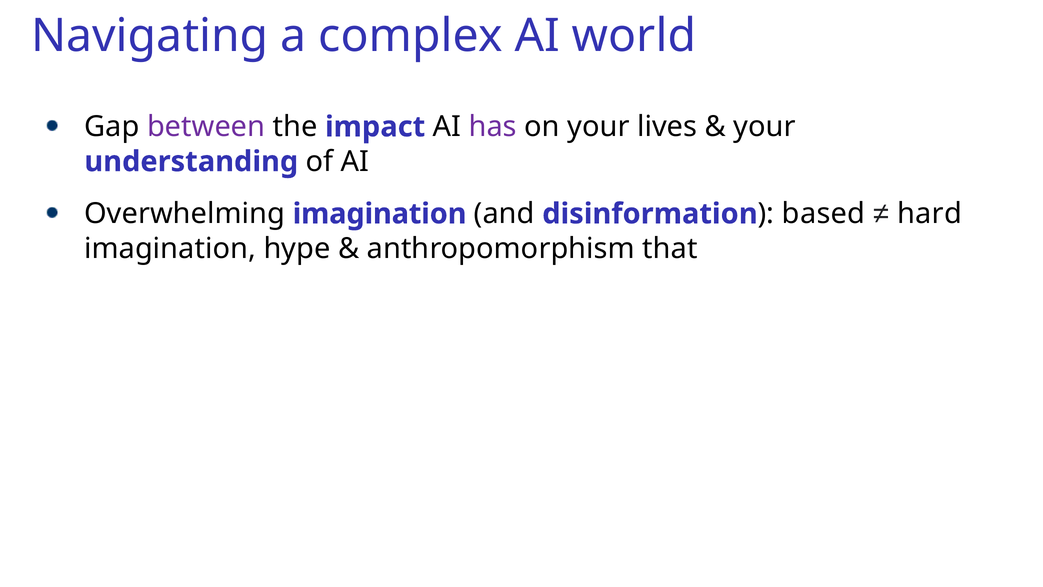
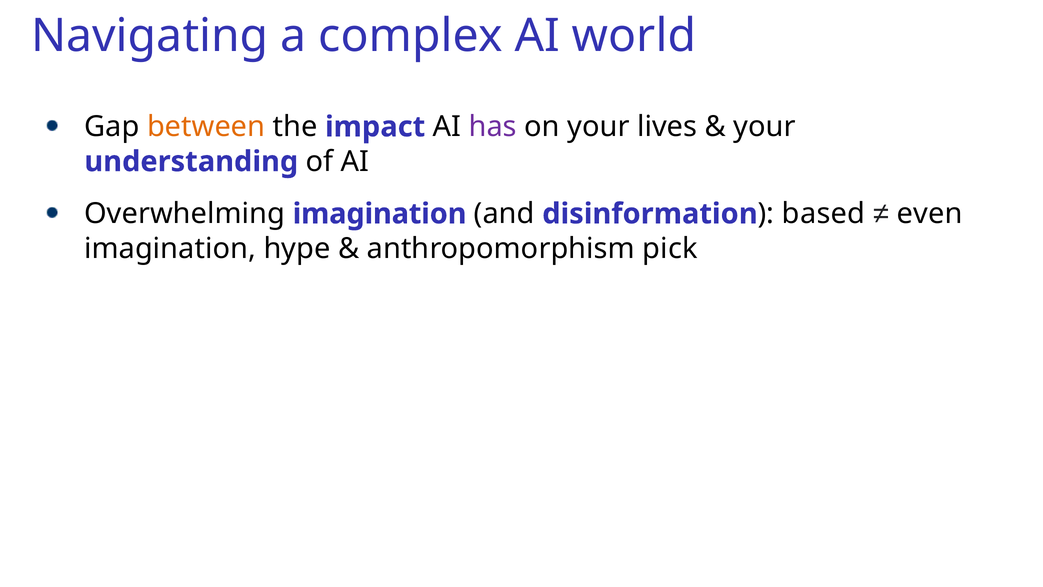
between colour: purple -> orange
hard: hard -> even
that: that -> pick
